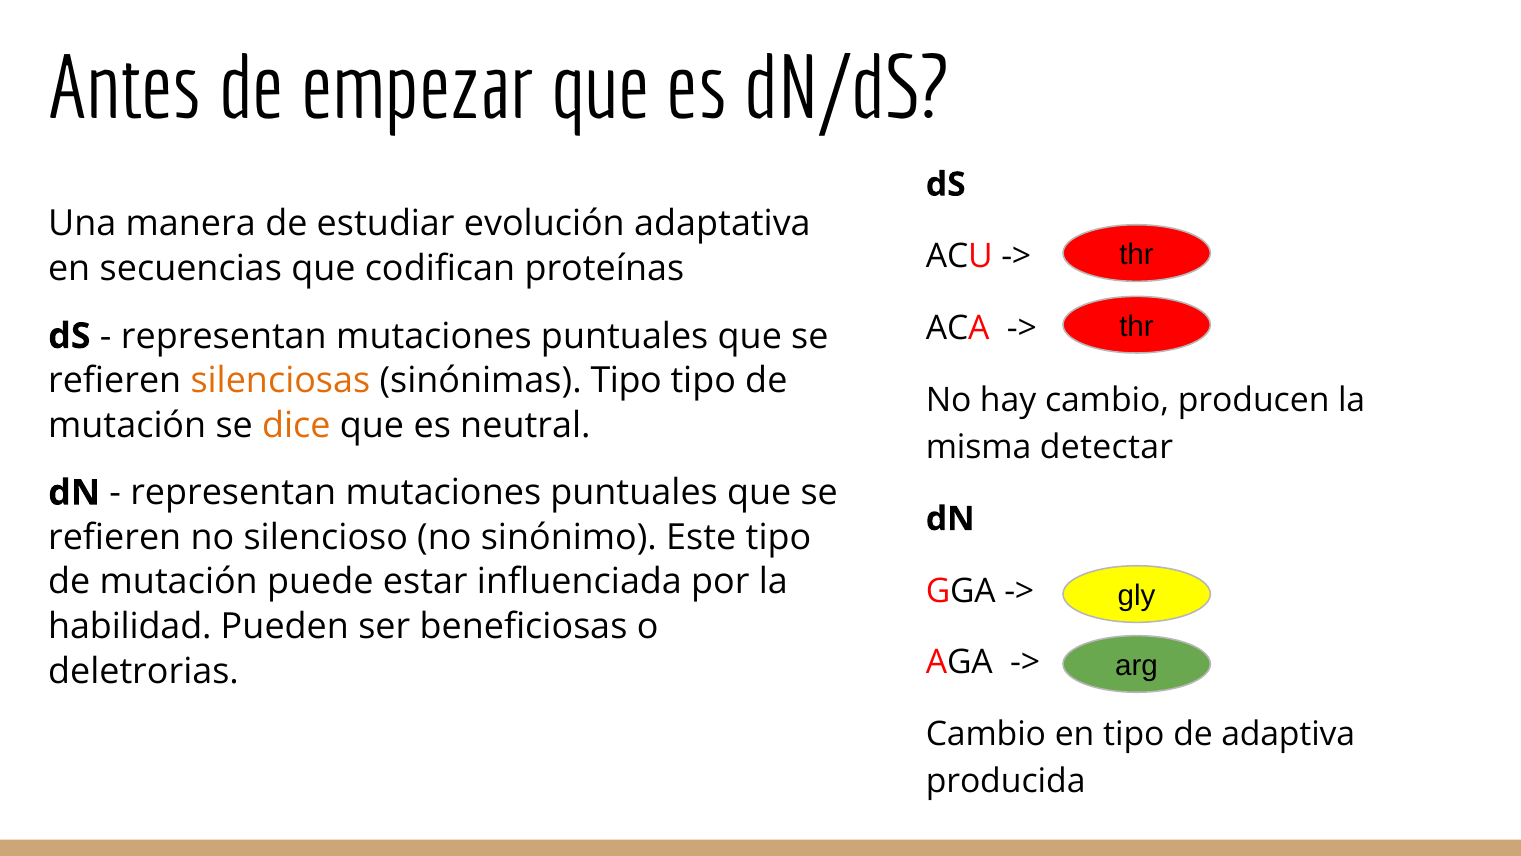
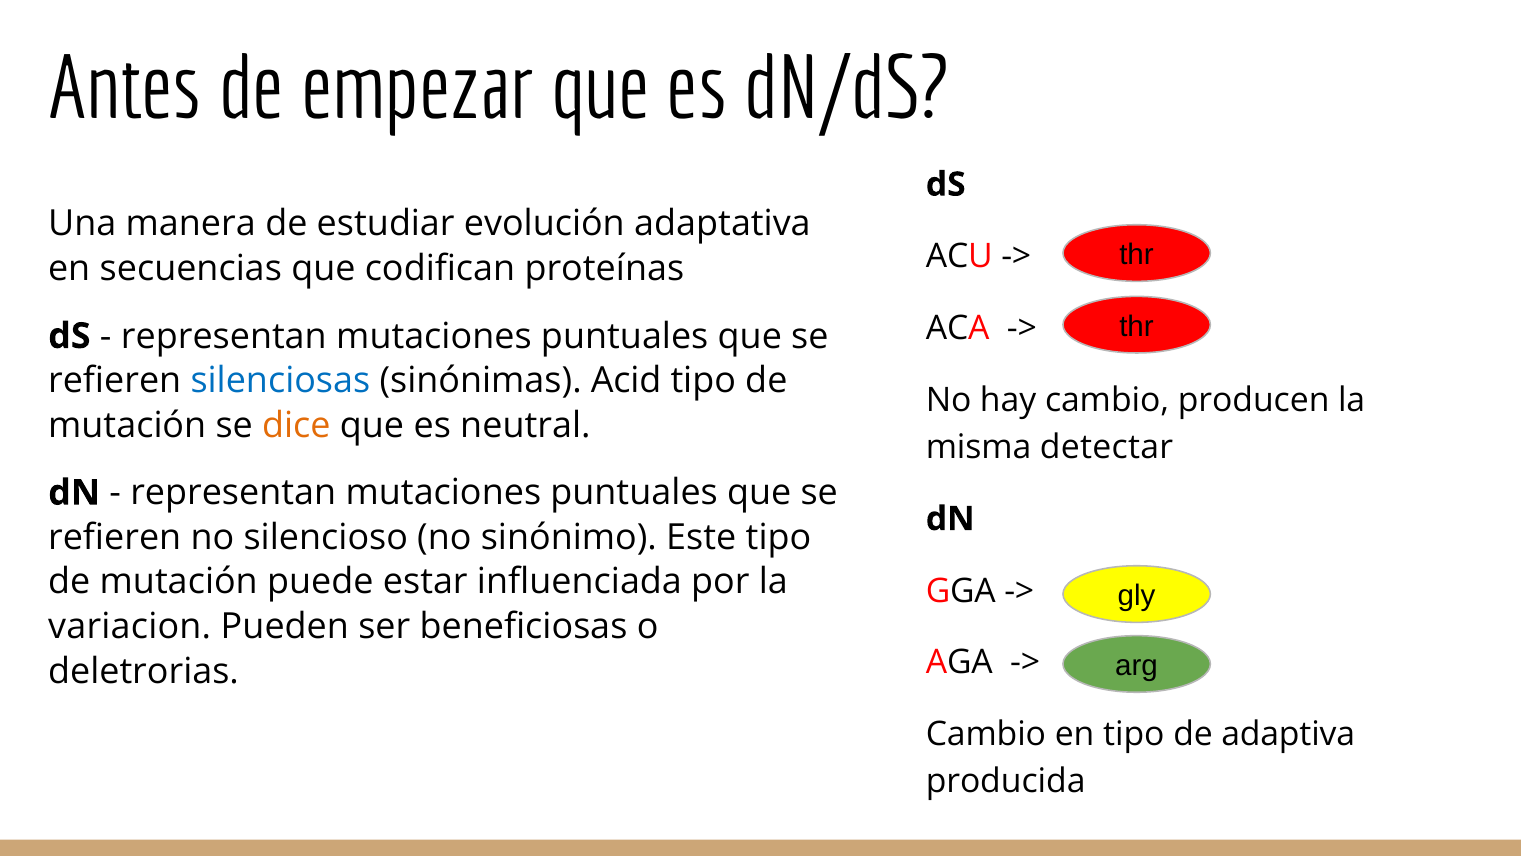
silenciosas colour: orange -> blue
sinónimas Tipo: Tipo -> Acid
habilidad: habilidad -> variacion
